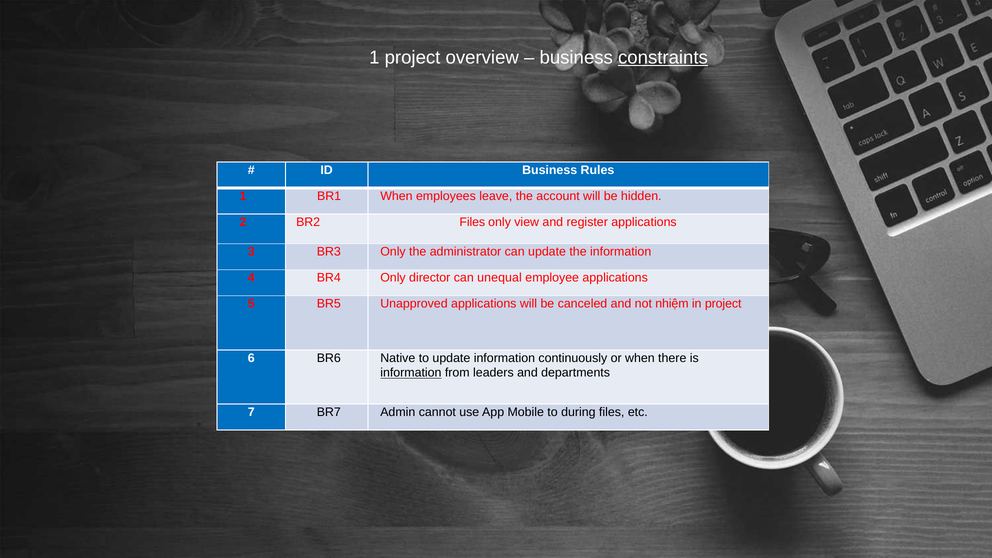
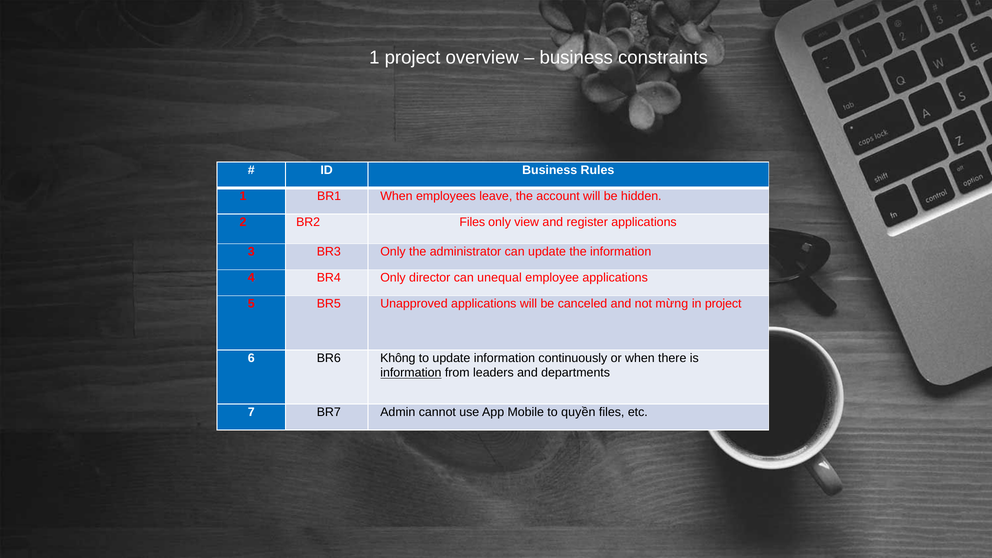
constraints underline: present -> none
nhiệm: nhiệm -> mừng
Native: Native -> Không
during: during -> quyền
